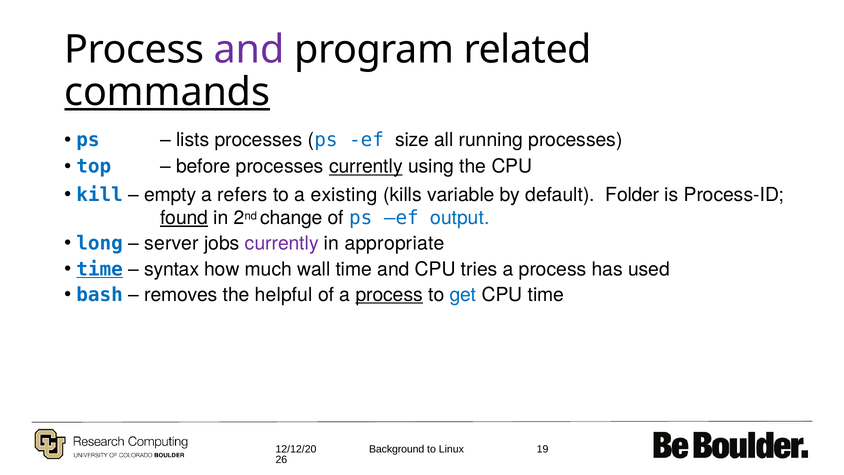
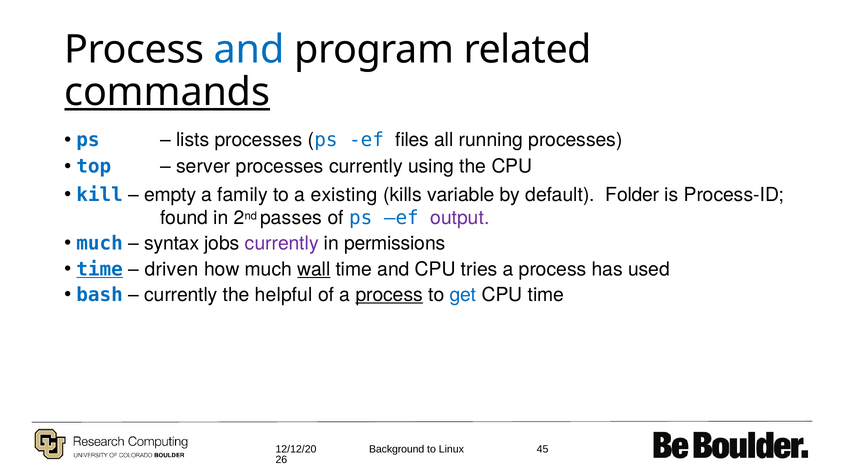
and at (249, 50) colour: purple -> blue
size: size -> files
before: before -> server
currently at (366, 166) underline: present -> none
refers: refers -> family
found underline: present -> none
change: change -> passes
output colour: blue -> purple
long at (100, 243): long -> much
server: server -> syntax
appropriate: appropriate -> permissions
syntax: syntax -> driven
wall underline: none -> present
removes at (181, 295): removes -> currently
19: 19 -> 45
